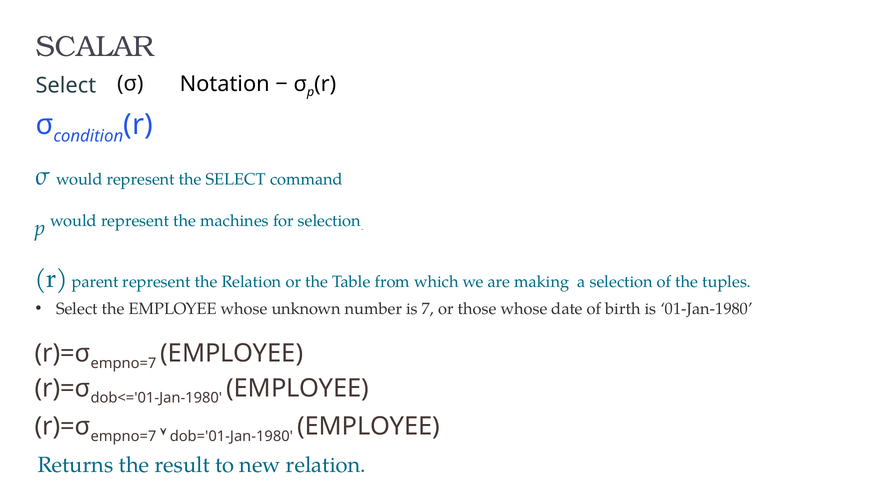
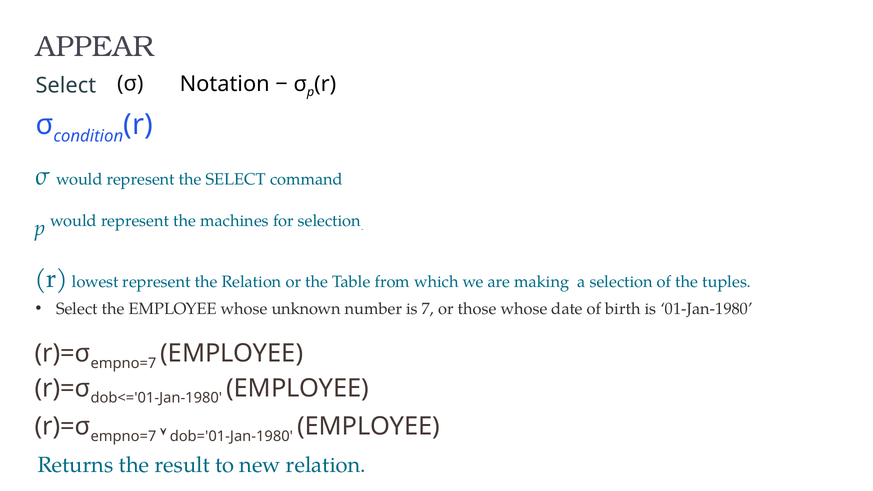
SCALAR: SCALAR -> APPEAR
parent: parent -> lowest
